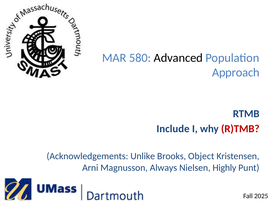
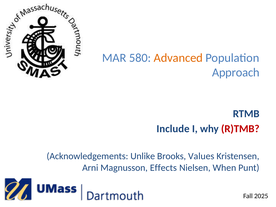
Advanced colour: black -> orange
Object: Object -> Values
Always: Always -> Effects
Highly: Highly -> When
